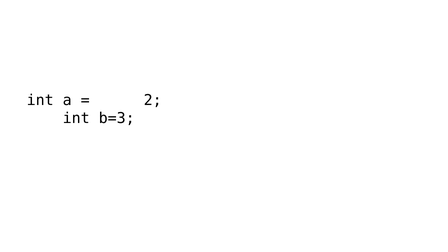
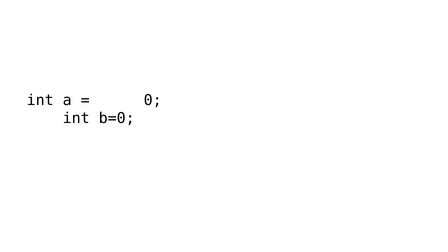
2: 2 -> 0
b=3: b=3 -> b=0
